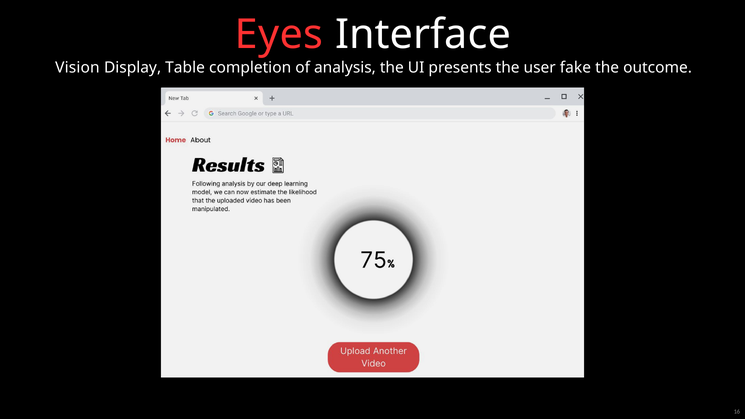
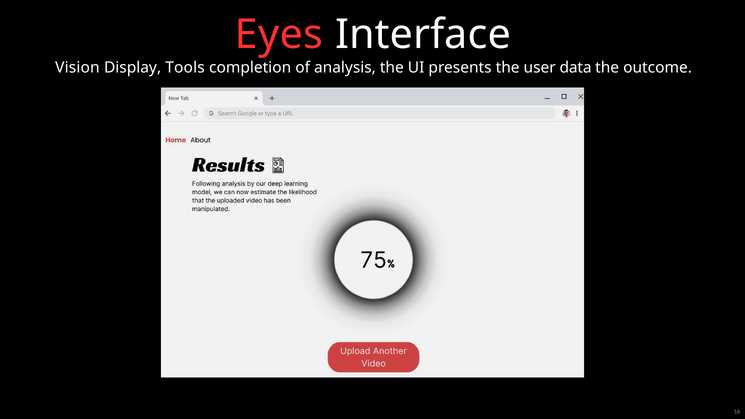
Table: Table -> Tools
fake: fake -> data
